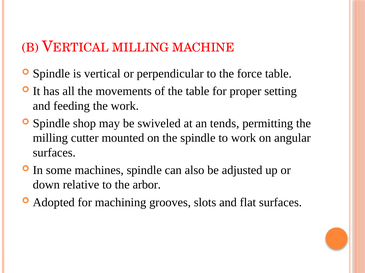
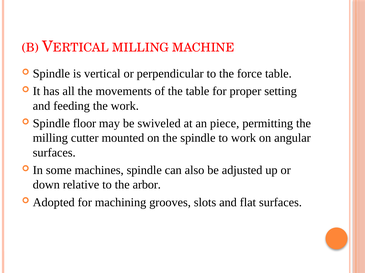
shop: shop -> floor
tends: tends -> piece
